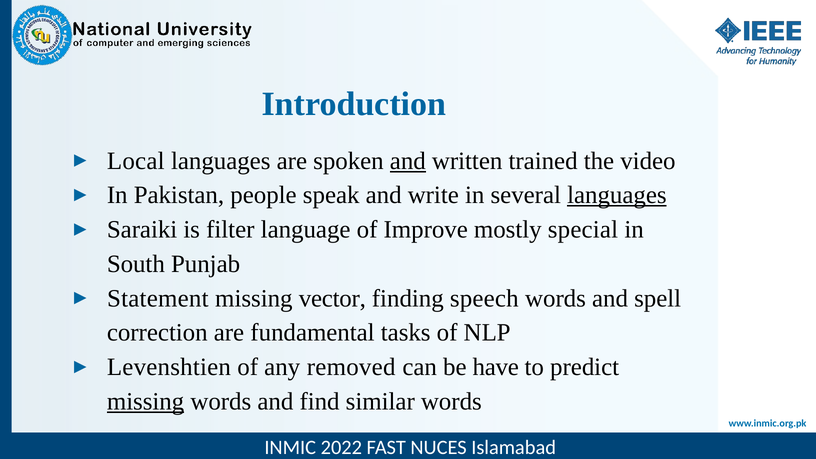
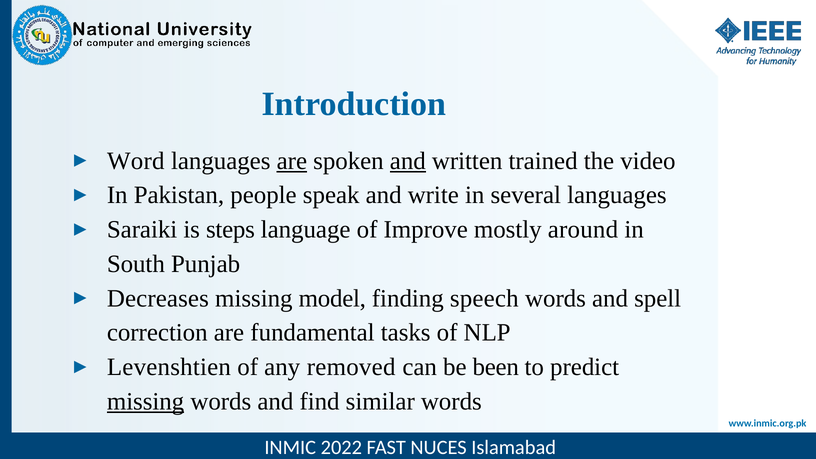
Local: Local -> Word
are at (292, 161) underline: none -> present
languages at (617, 195) underline: present -> none
filter: filter -> steps
special: special -> around
Statement: Statement -> Decreases
vector: vector -> model
have: have -> been
